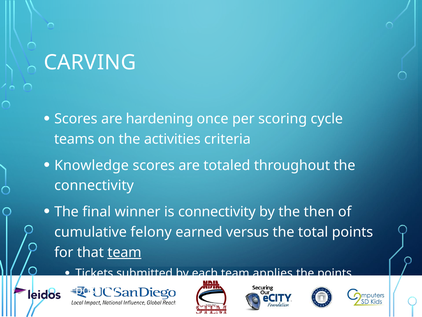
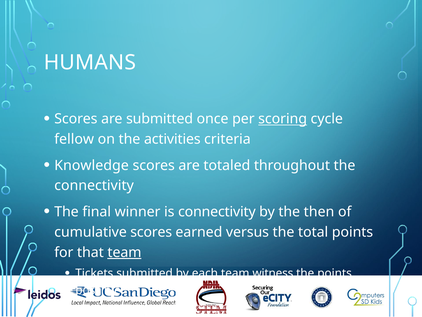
CARVING: CARVING -> HUMANS
are hardening: hardening -> submitted
scoring underline: none -> present
teams: teams -> fellow
cumulative felony: felony -> scores
applies: applies -> witness
